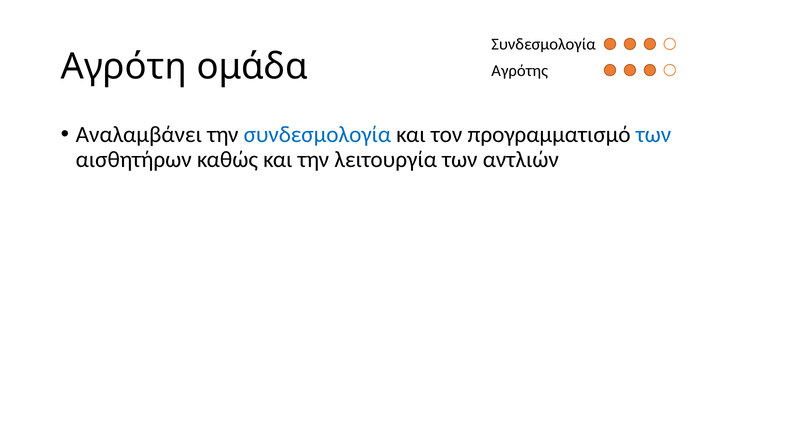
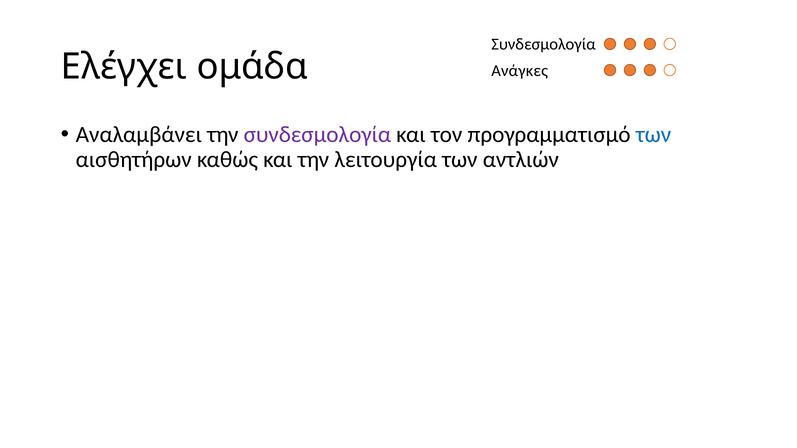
Αγρότη: Αγρότη -> Ελέγχει
Αγρότης: Αγρότης -> Ανάγκες
συνδεσμολογία at (317, 135) colour: blue -> purple
